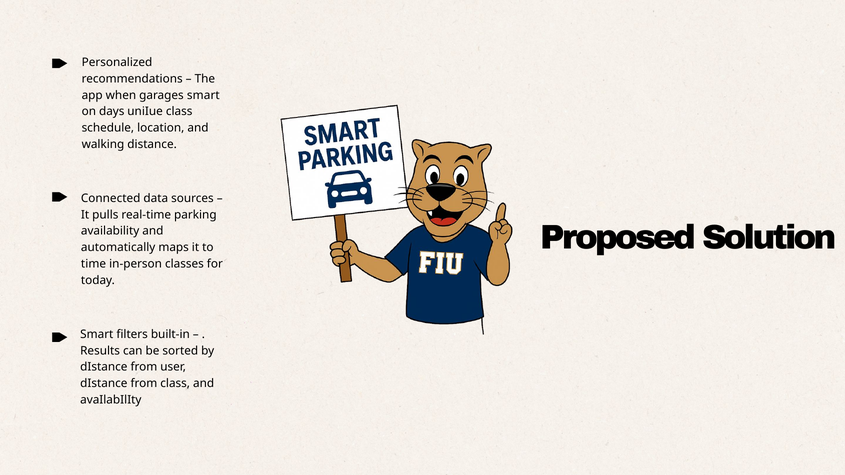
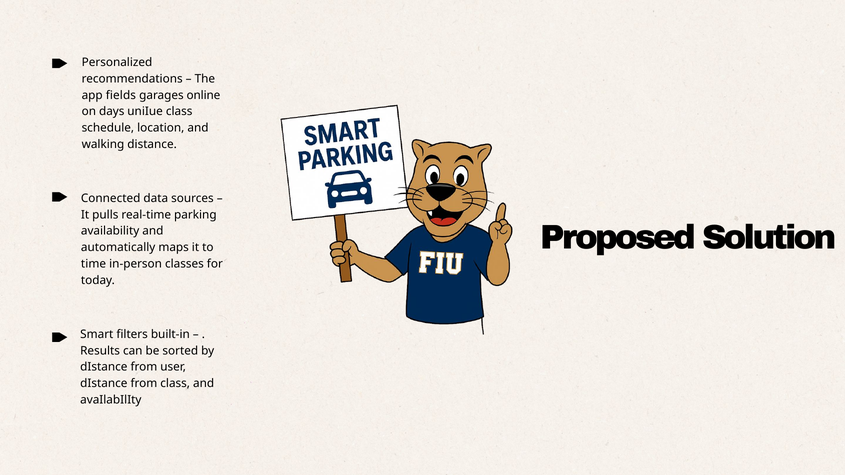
when: when -> fields
garages smart: smart -> online
